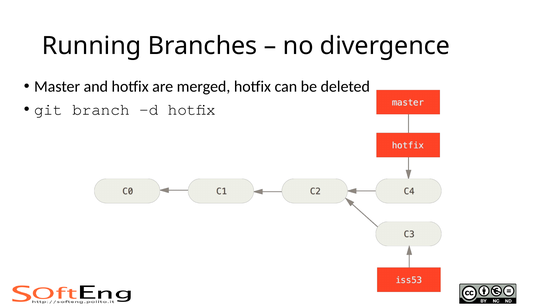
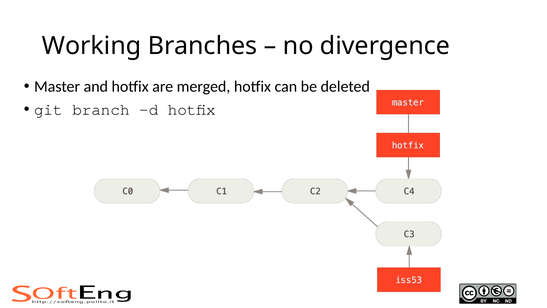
Running: Running -> Working
